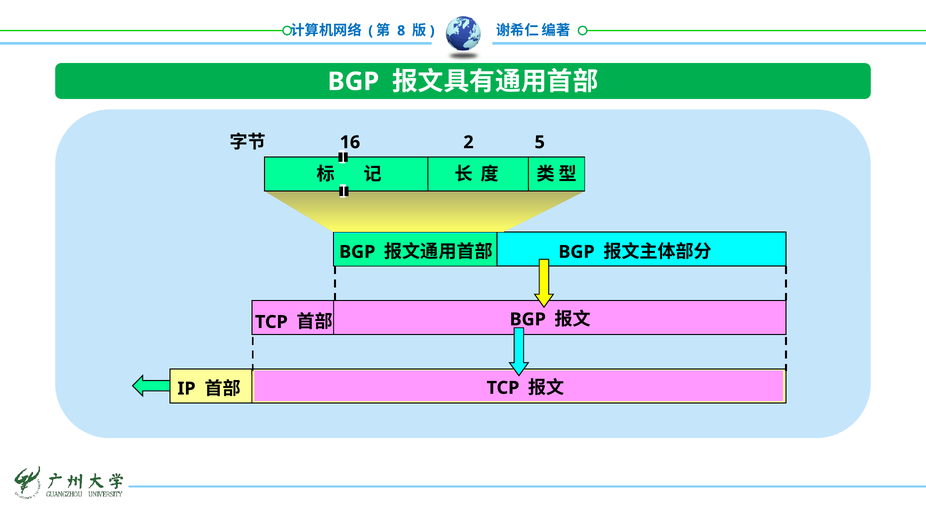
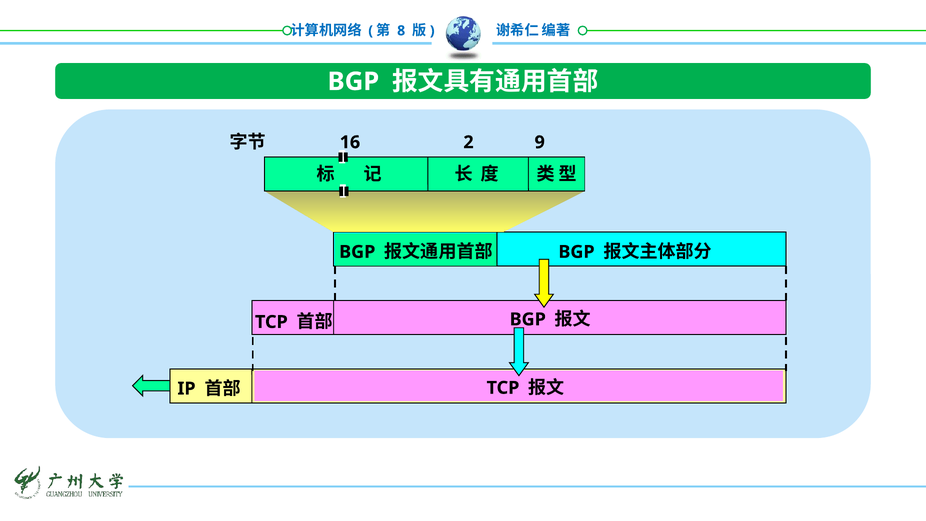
5: 5 -> 9
